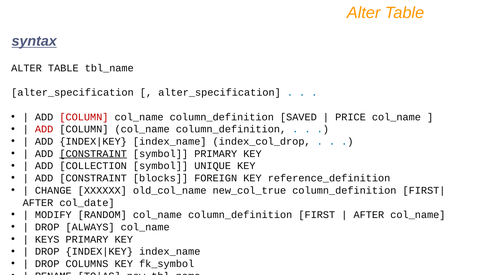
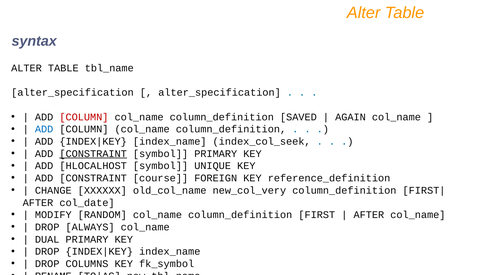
syntax underline: present -> none
PRICE: PRICE -> AGAIN
ADD at (44, 129) colour: red -> blue
index_col_drop: index_col_drop -> index_col_seek
COLLECTION: COLLECTION -> HLOCALHOST
blocks: blocks -> course
new_col_true: new_col_true -> new_col_very
KEYS: KEYS -> DUAL
